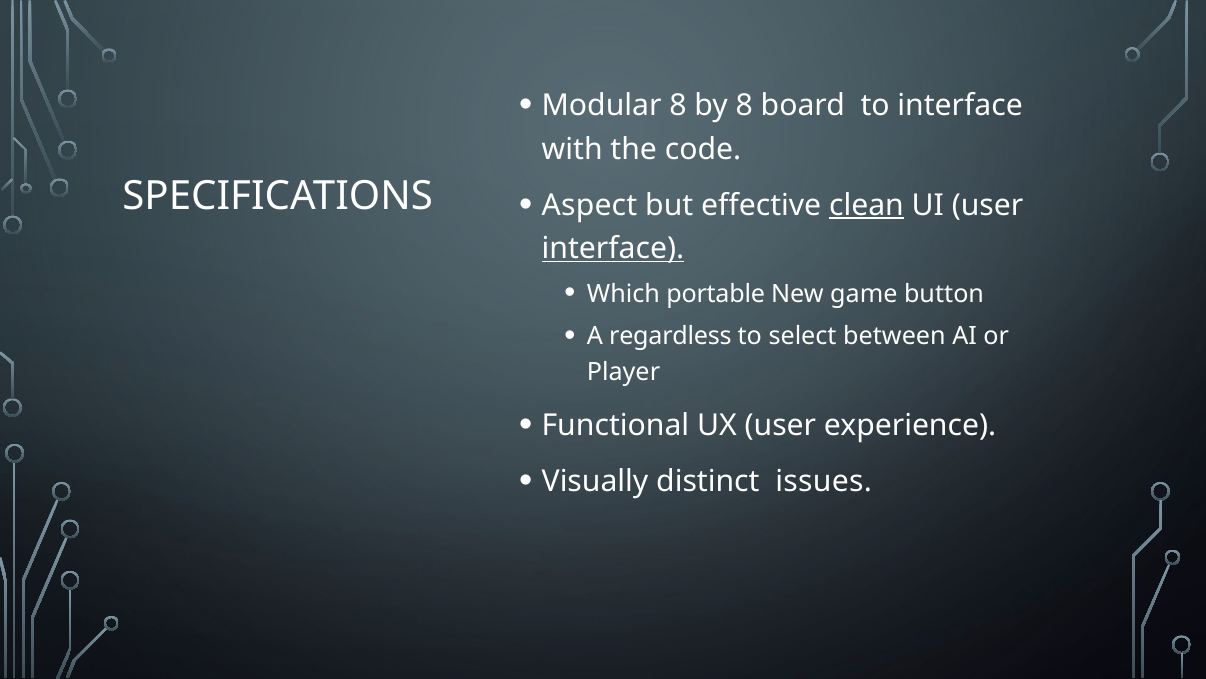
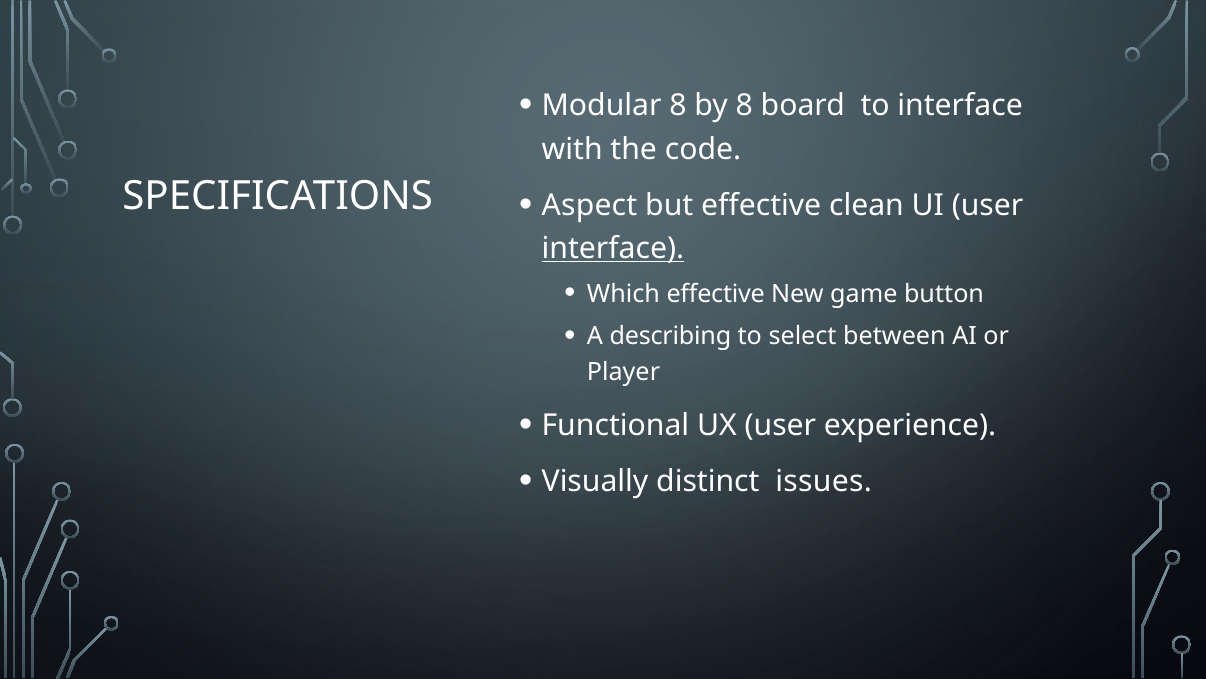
clean underline: present -> none
Which portable: portable -> effective
regardless: regardless -> describing
